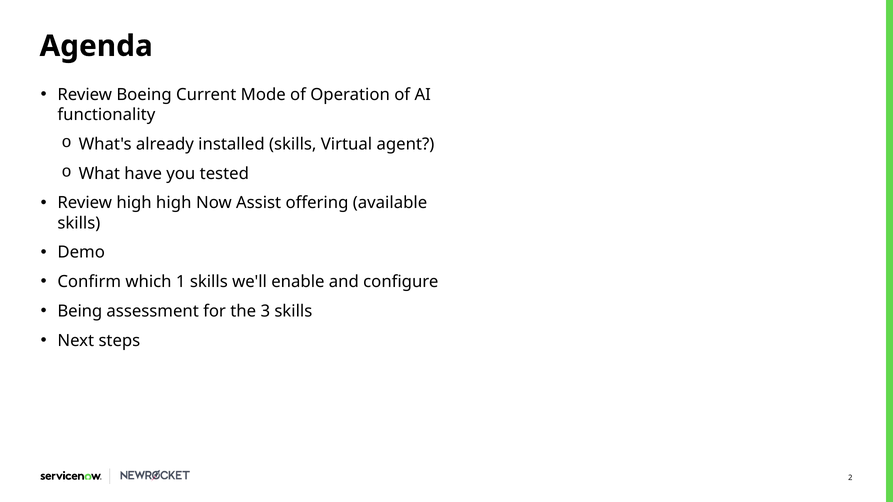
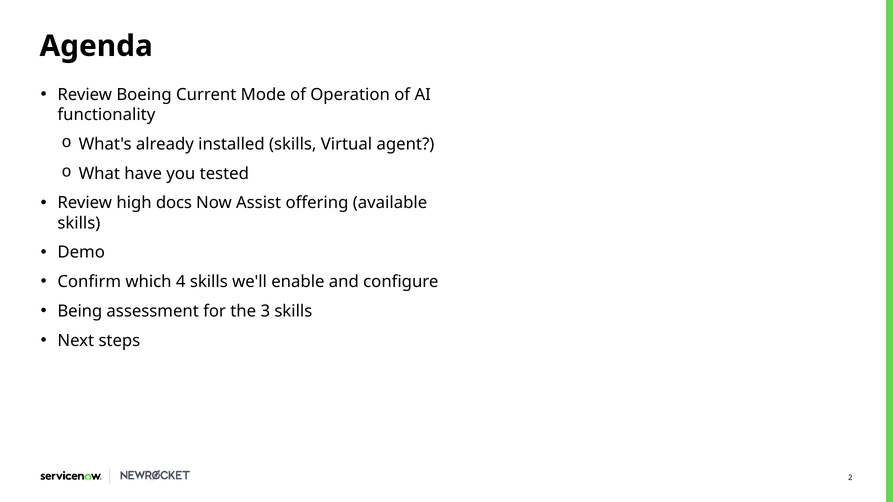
high high: high -> docs
1: 1 -> 4
